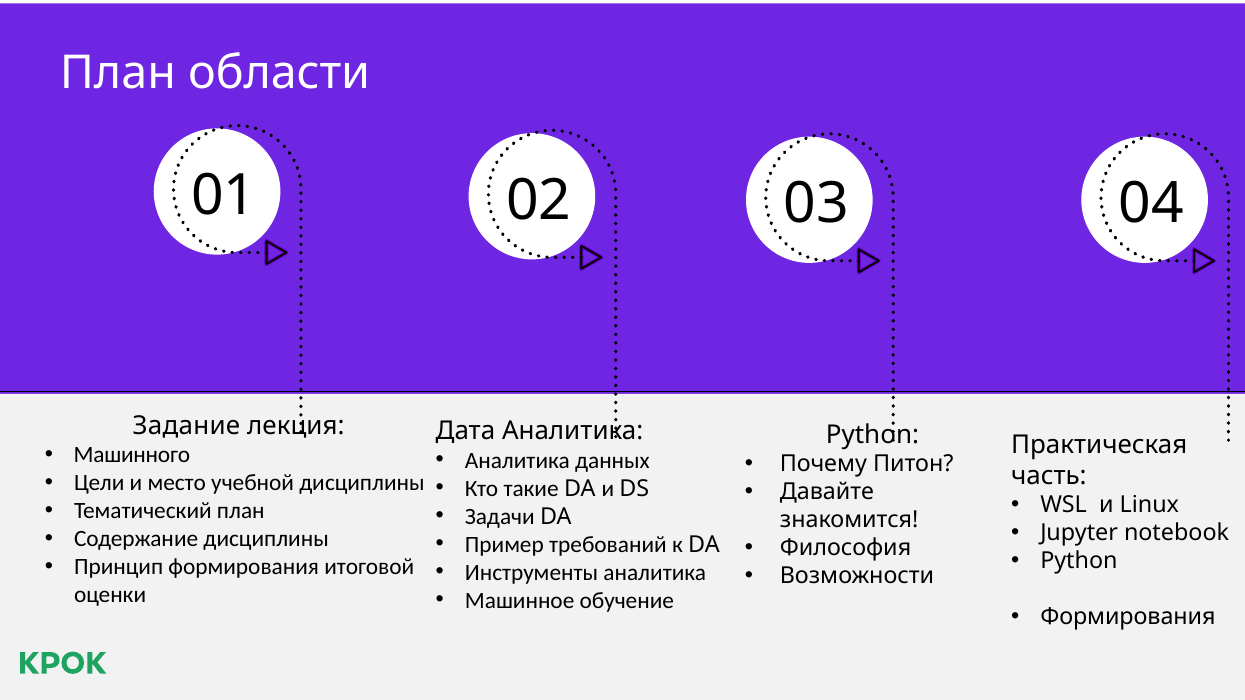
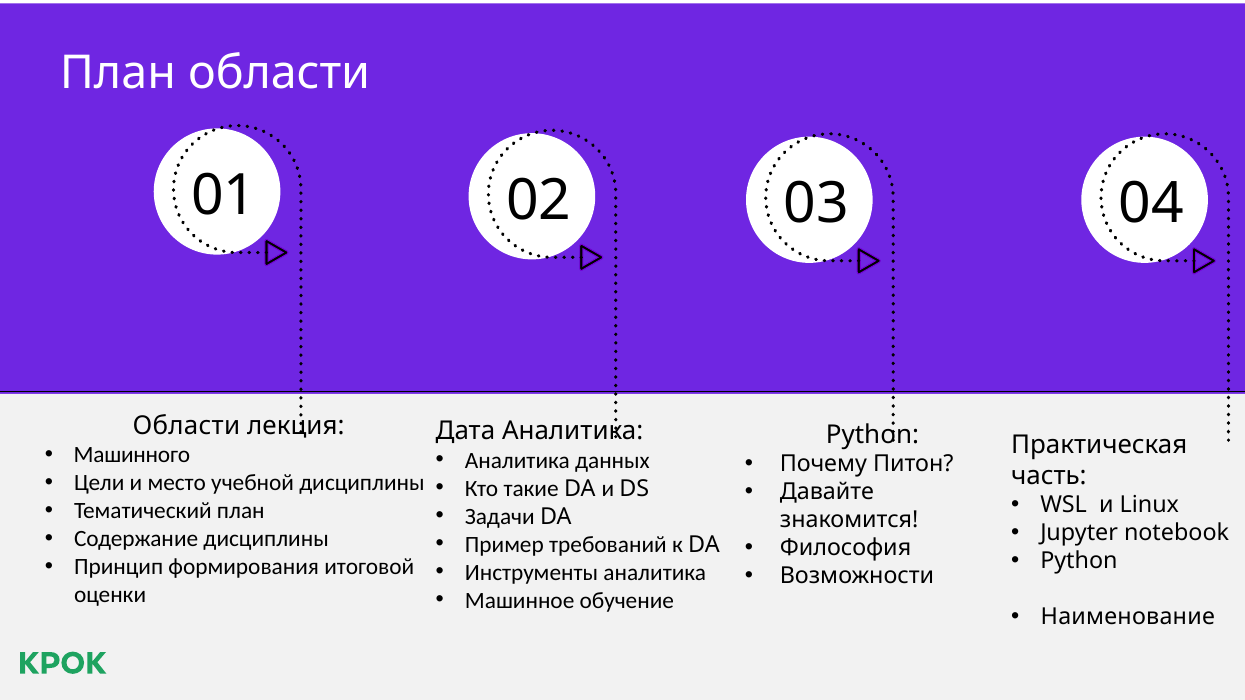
Задание at (186, 426): Задание -> Области
Формирования at (1128, 617): Формирования -> Наименование
